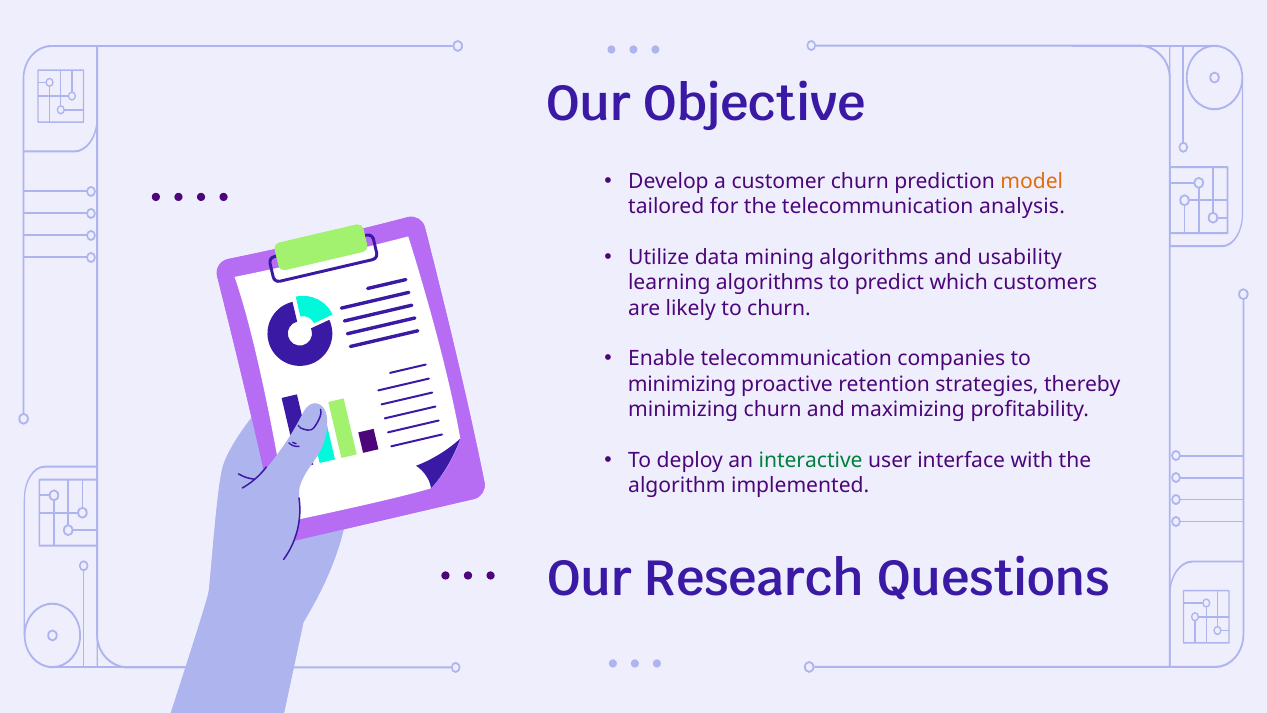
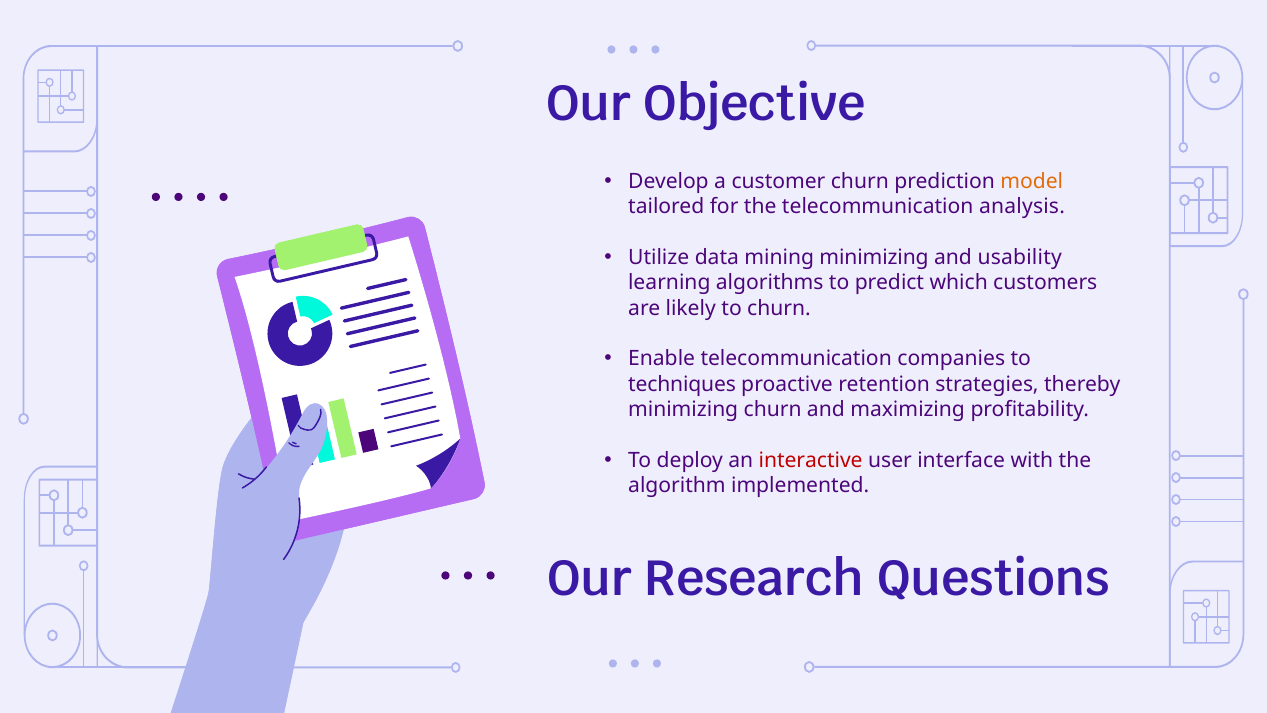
mining algorithms: algorithms -> minimizing
minimizing at (682, 384): minimizing -> techniques
interactive colour: green -> red
